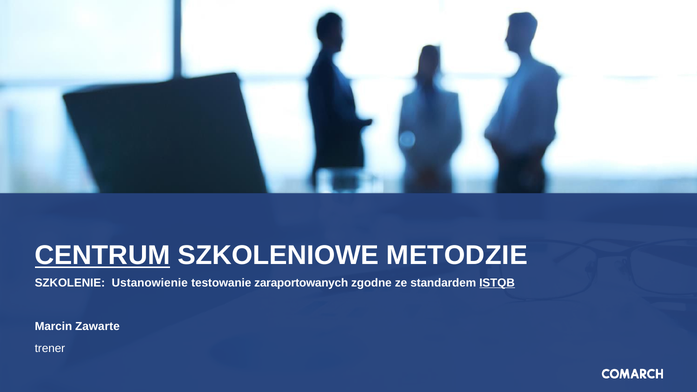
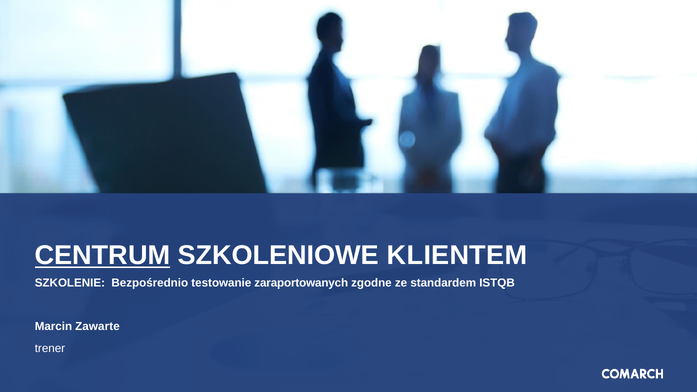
METODZIE: METODZIE -> KLIENTEM
Ustanowienie: Ustanowienie -> Bezpośrednio
ISTQB underline: present -> none
